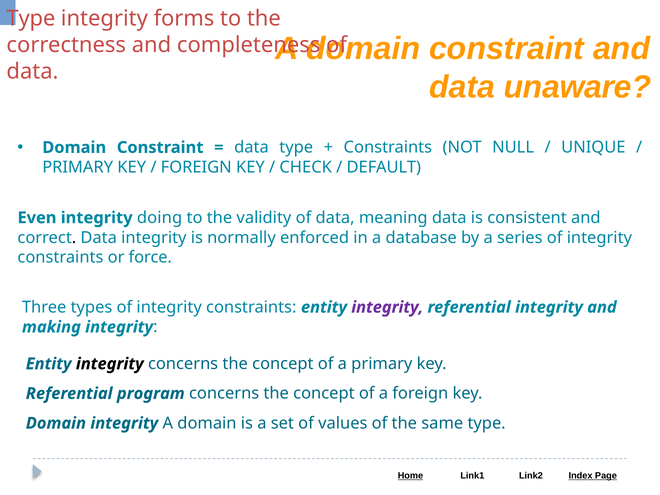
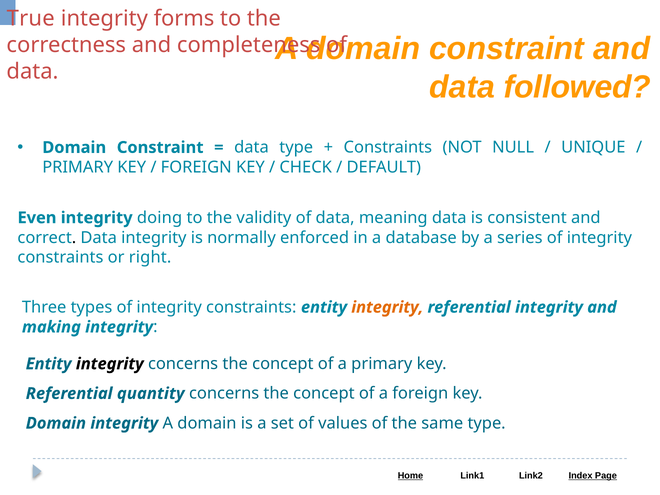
Type at (31, 19): Type -> True
unaware: unaware -> followed
force: force -> right
integrity at (387, 307) colour: purple -> orange
program: program -> quantity
